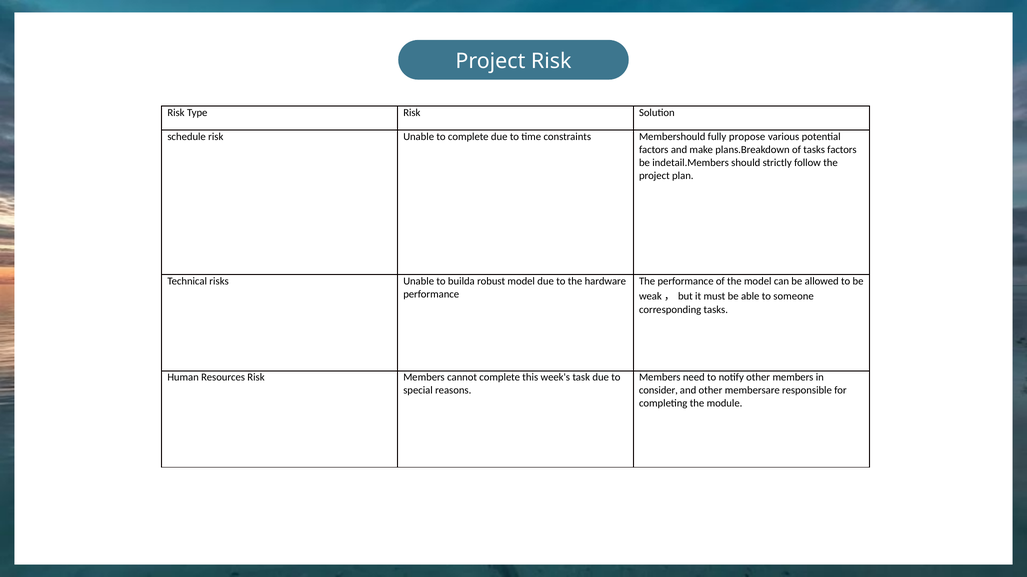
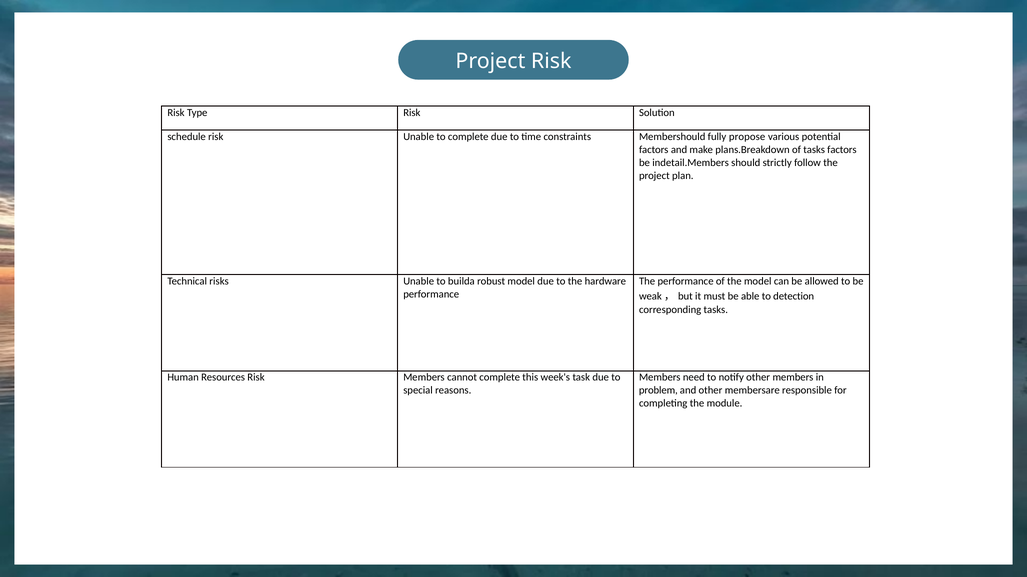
someone: someone -> detection
consider: consider -> problem
